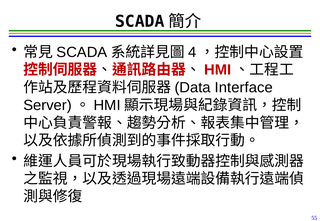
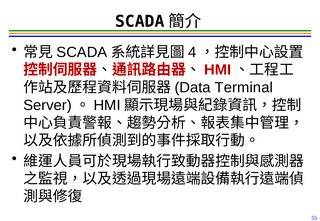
Interface: Interface -> Terminal
